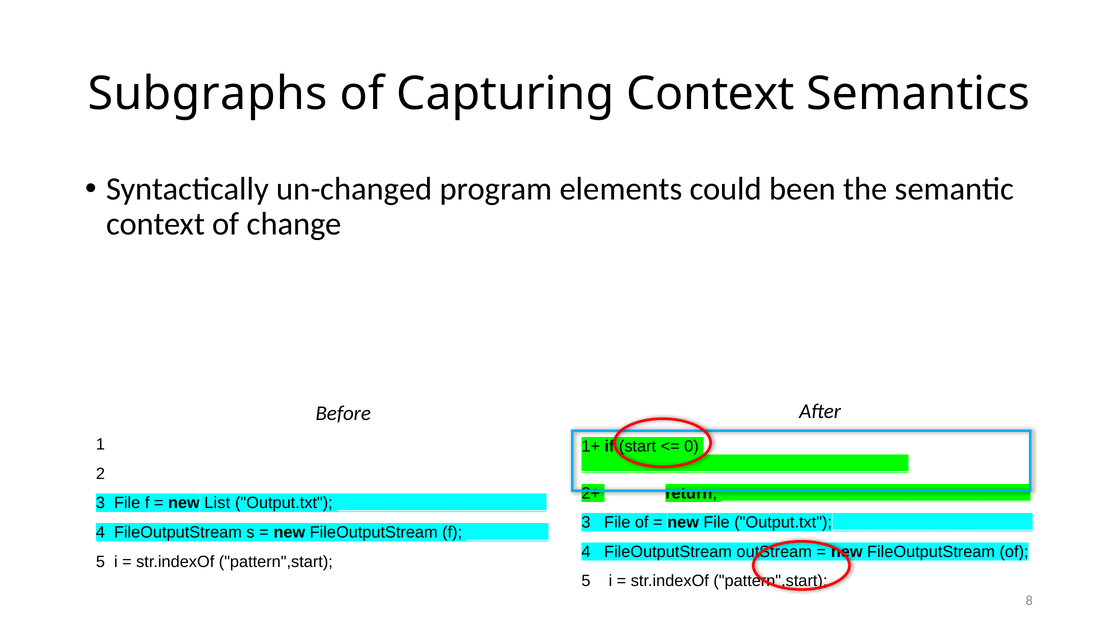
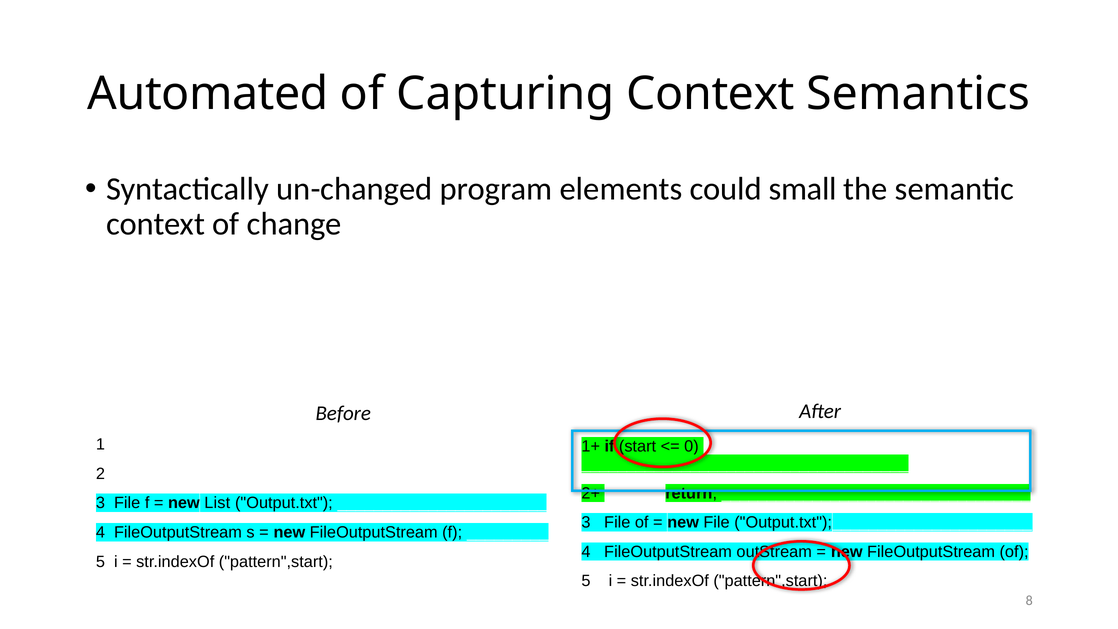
Subgraphs: Subgraphs -> Automated
been: been -> small
